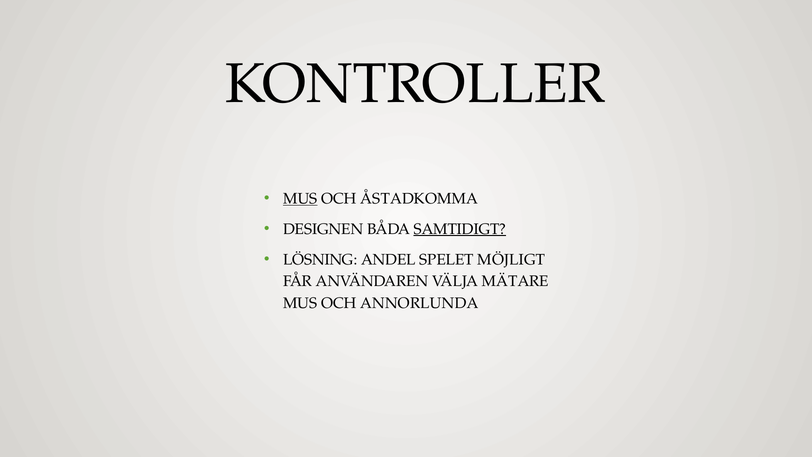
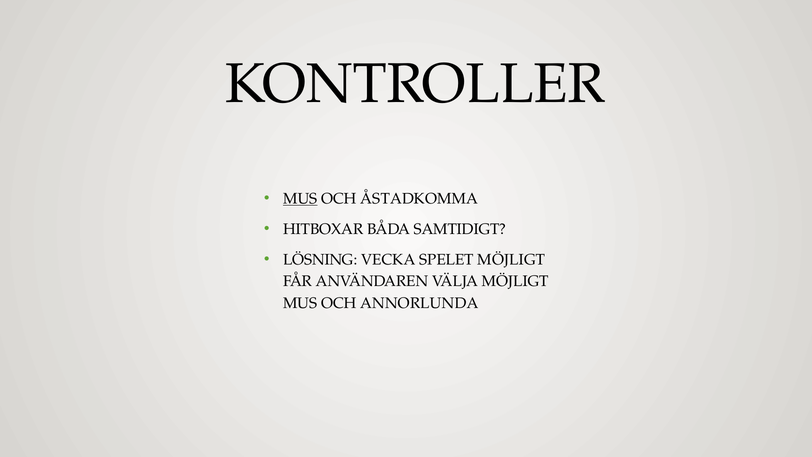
DESIGNEN: DESIGNEN -> HITBOXAR
SAMTIDIGT underline: present -> none
ANDEL: ANDEL -> VECKA
VÄLJA MÄTARE: MÄTARE -> MÖJLIGT
